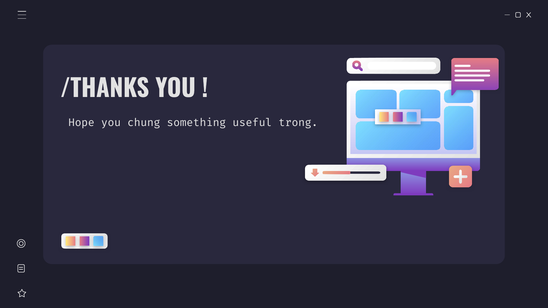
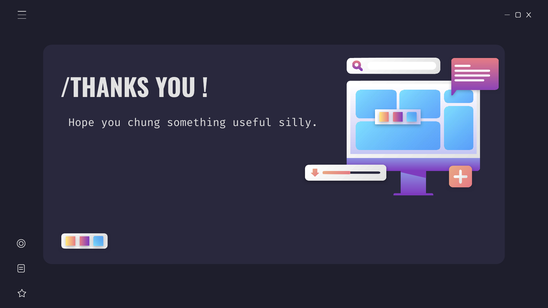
trong: trong -> silly
